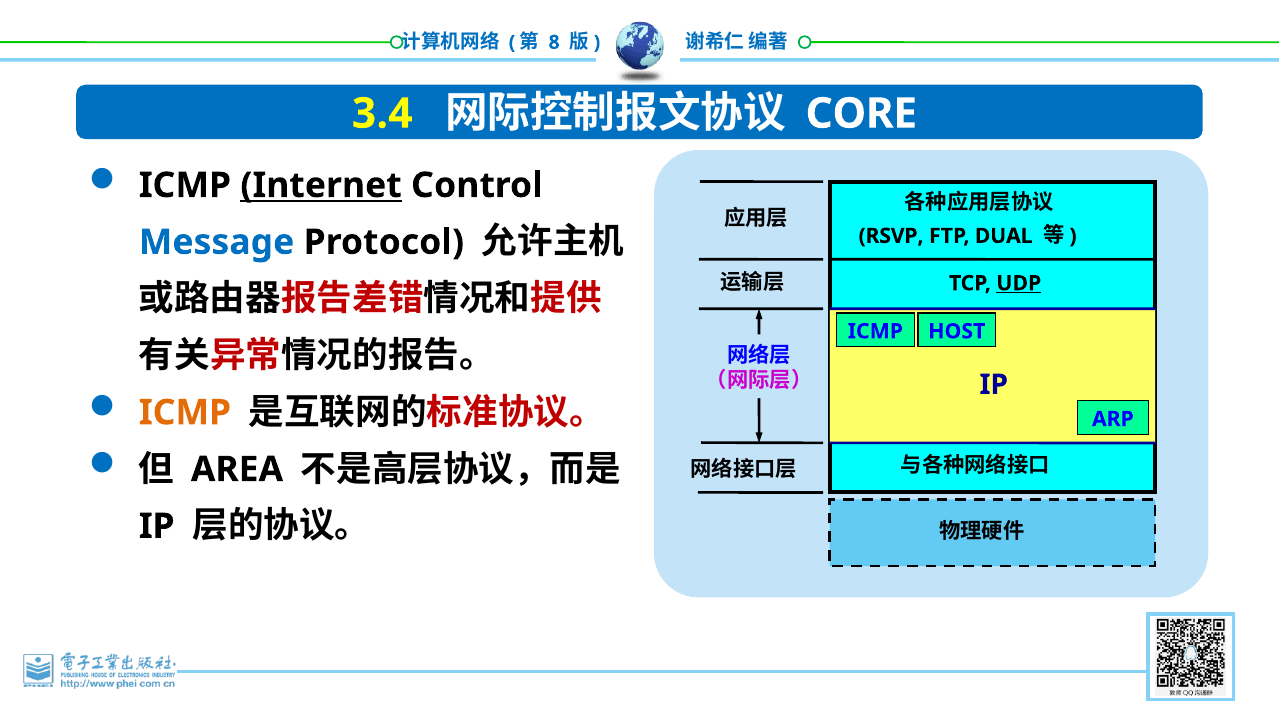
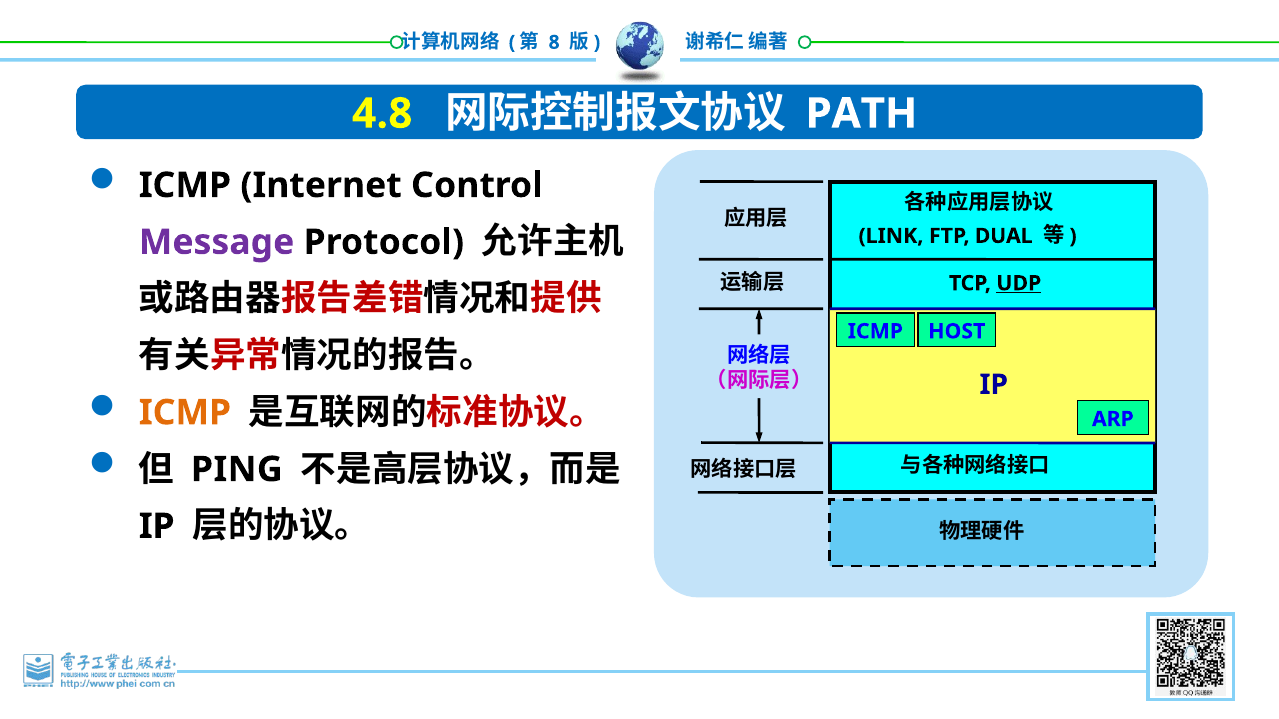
3.4: 3.4 -> 4.8
CORE: CORE -> PATH
Internet underline: present -> none
RSVP: RSVP -> LINK
Message colour: blue -> purple
AREA: AREA -> PING
